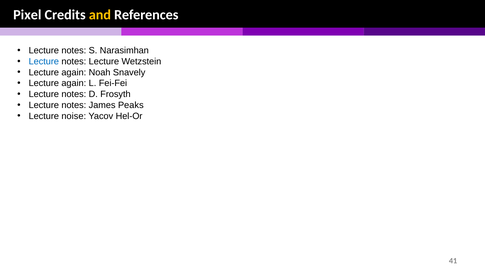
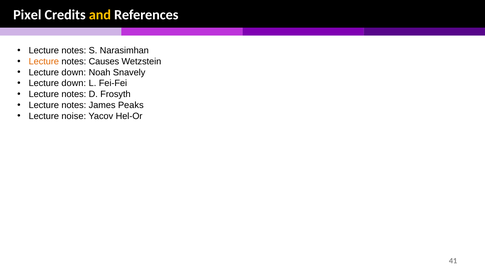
Lecture at (44, 61) colour: blue -> orange
notes Lecture: Lecture -> Causes
again at (74, 72): again -> down
again at (74, 83): again -> down
